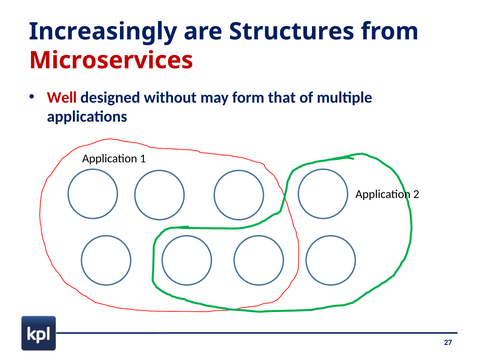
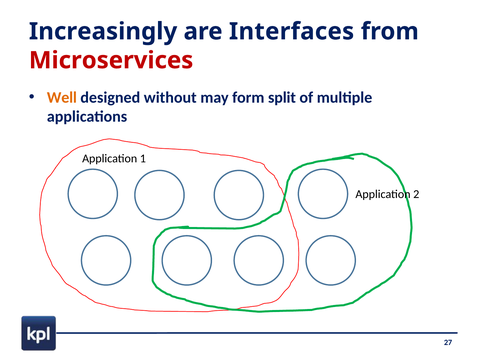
Structures: Structures -> Interfaces
Well colour: red -> orange
that: that -> split
